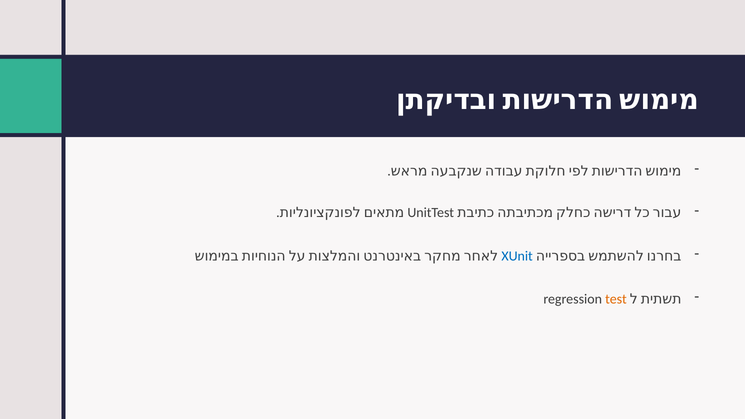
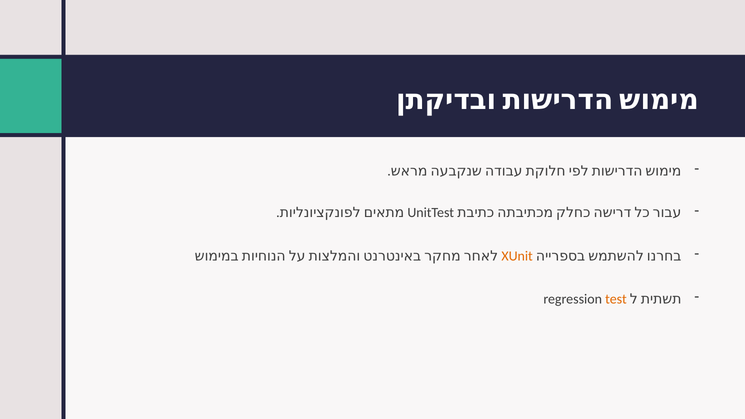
XUnit colour: blue -> orange
